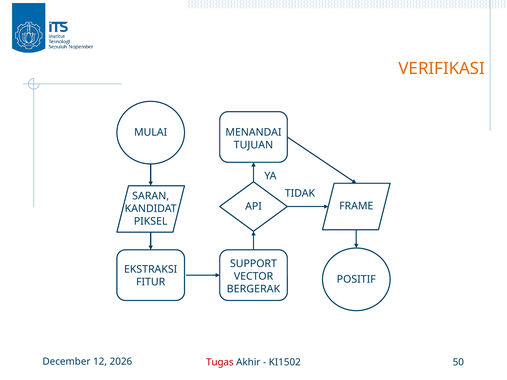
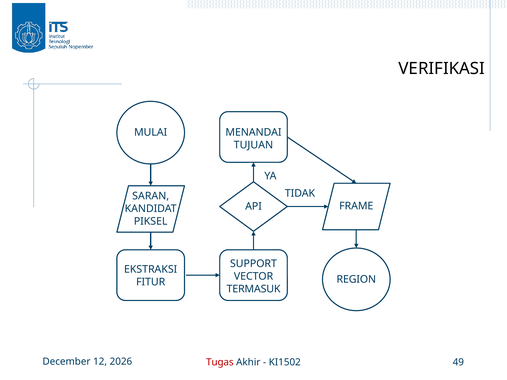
VERIFIKASI colour: orange -> black
POSITIF: POSITIF -> REGION
BERGERAK: BERGERAK -> TERMASUK
50: 50 -> 49
